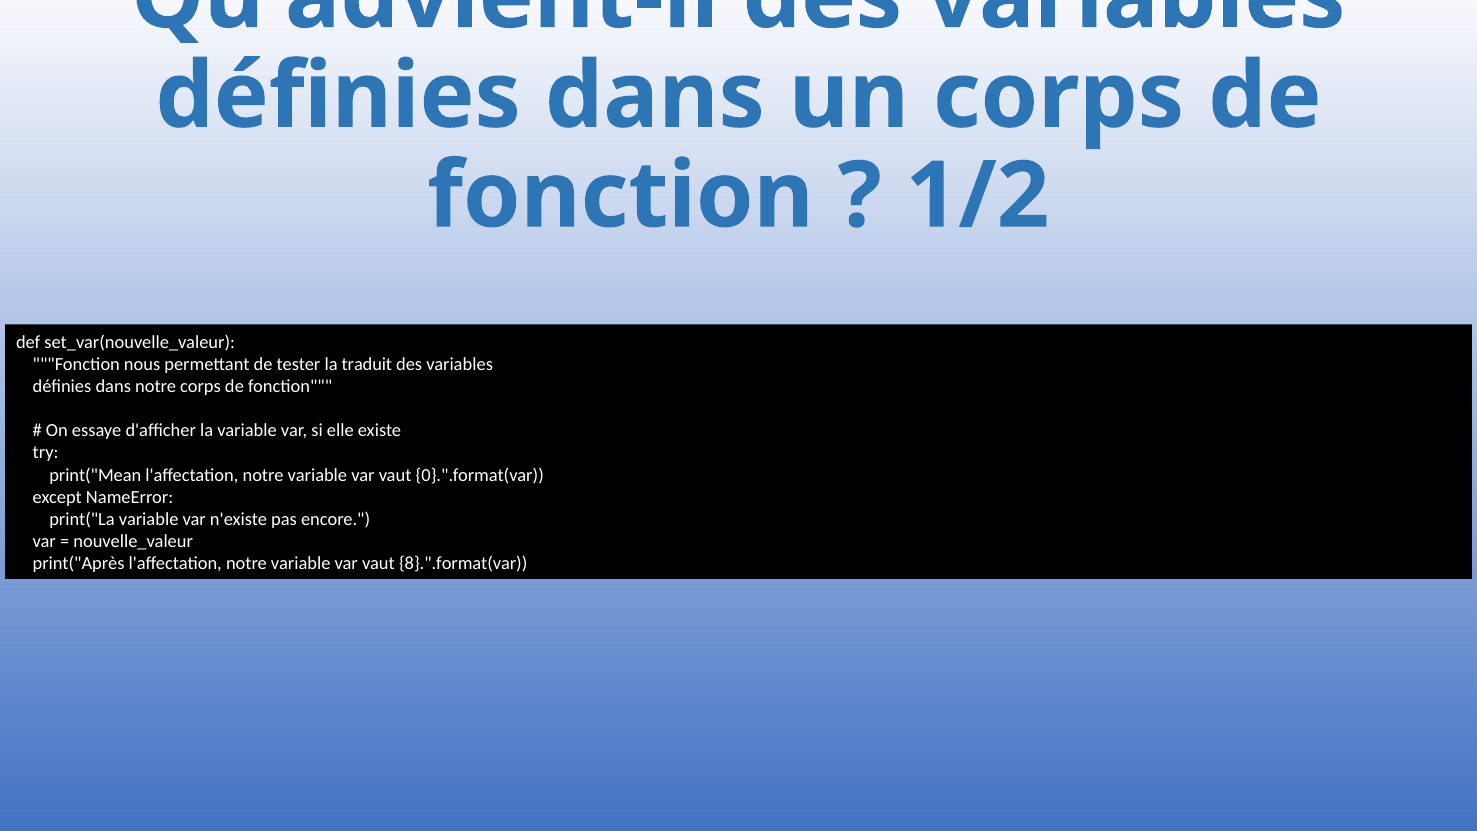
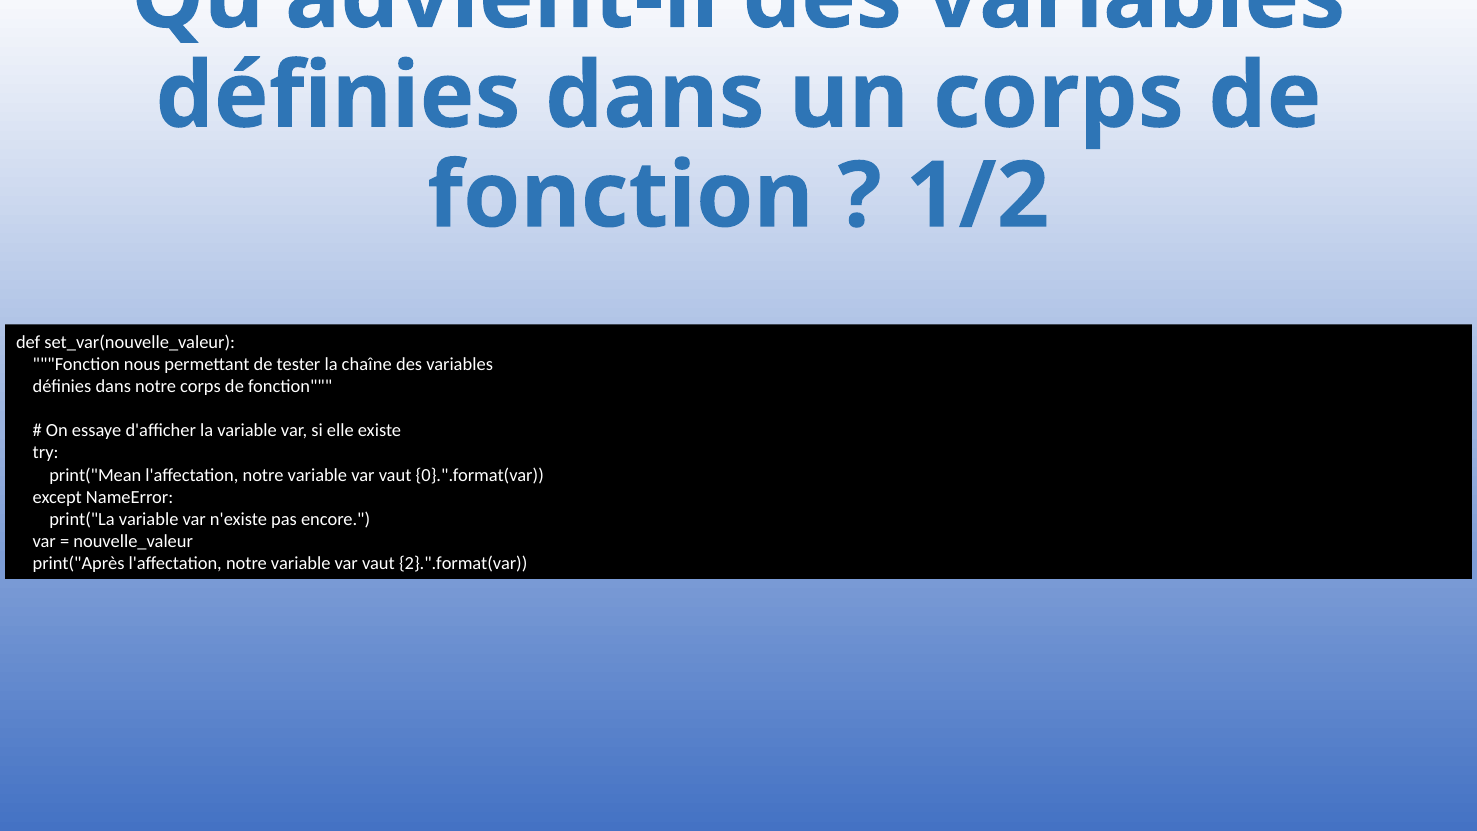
traduit: traduit -> chaîne
8}.".format(var: 8}.".format(var -> 2}.".format(var
